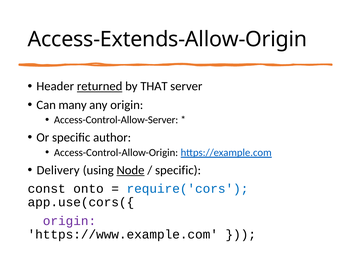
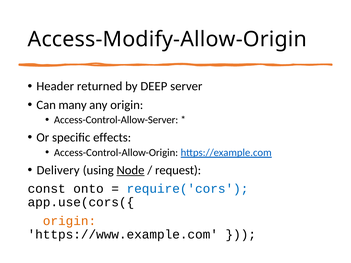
Access-Extends-Allow-Origin: Access-Extends-Allow-Origin -> Access-Modify-Allow-Origin
returned underline: present -> none
THAT: THAT -> DEEP
author: author -> effects
specific at (178, 170): specific -> request
origin at (69, 221) colour: purple -> orange
